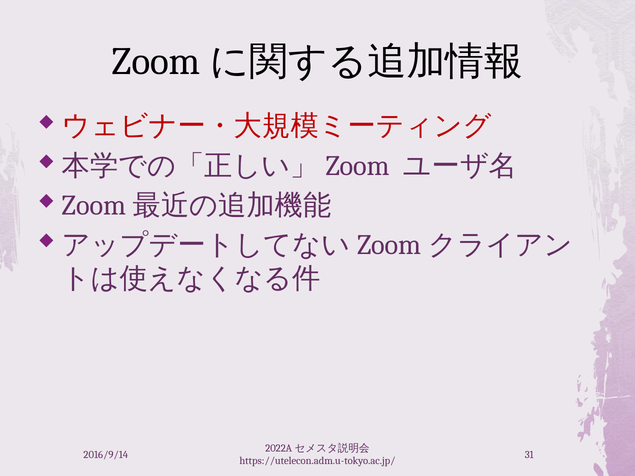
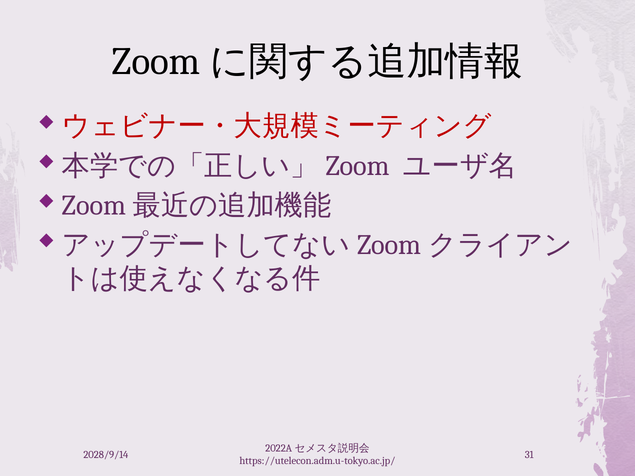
2016/9/14: 2016/9/14 -> 2028/9/14
